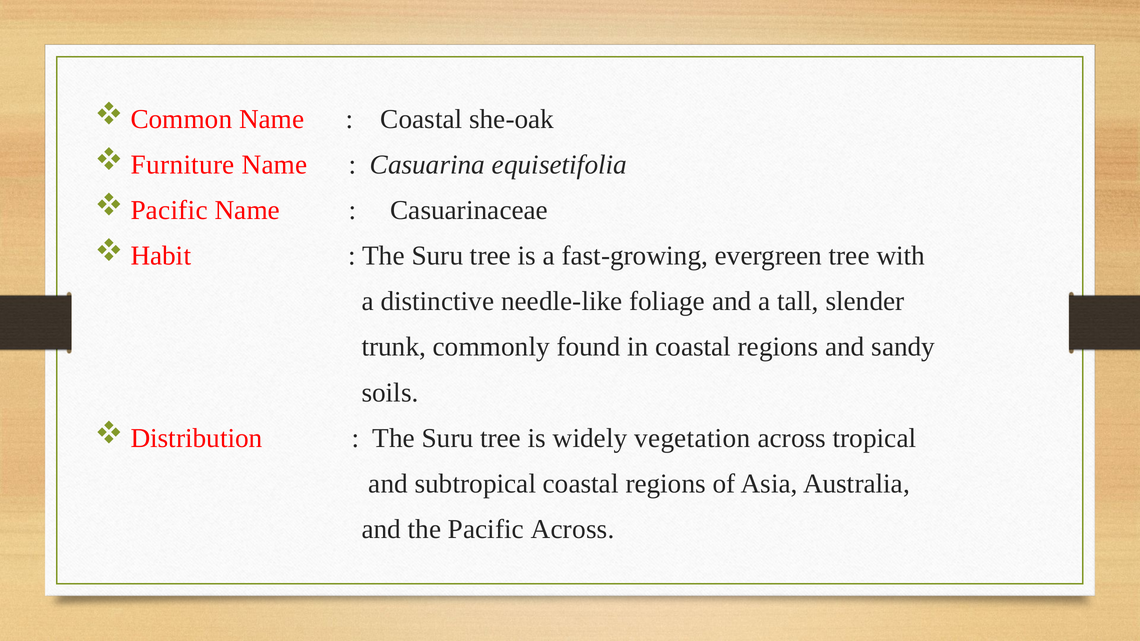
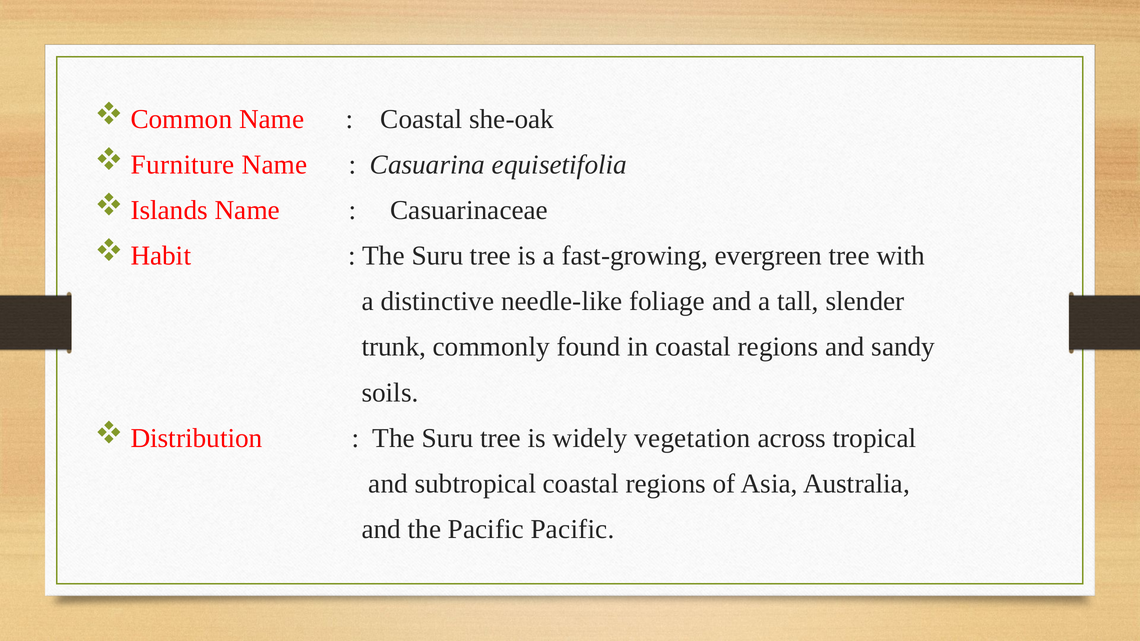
Pacific at (169, 210): Pacific -> Islands
Pacific Across: Across -> Pacific
